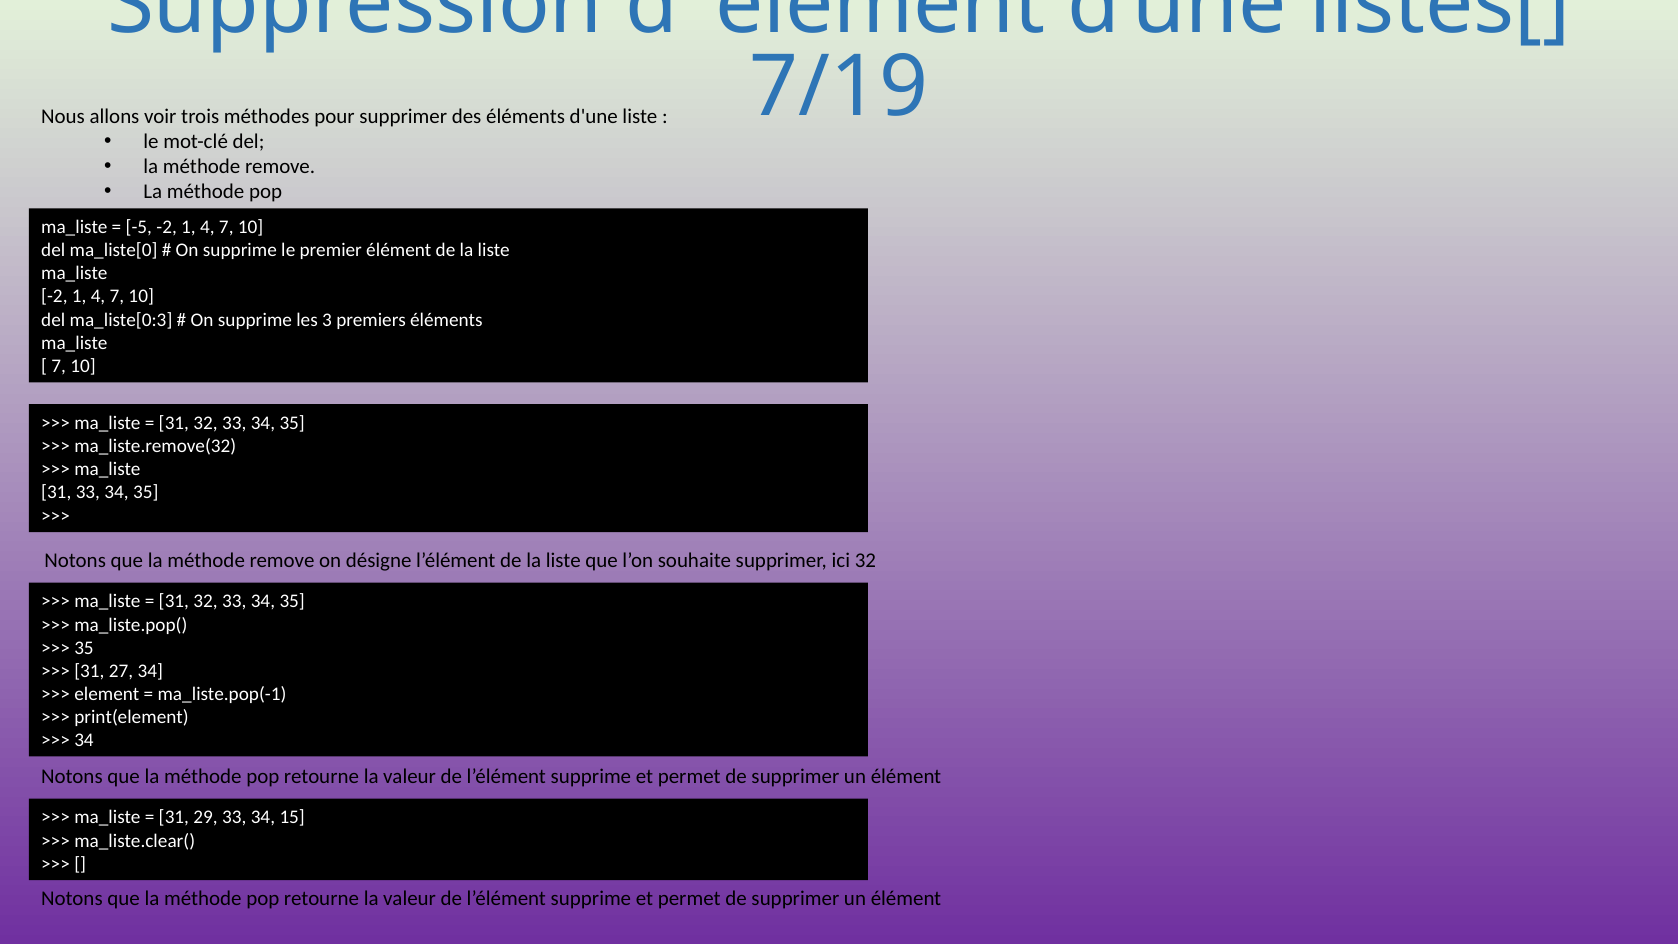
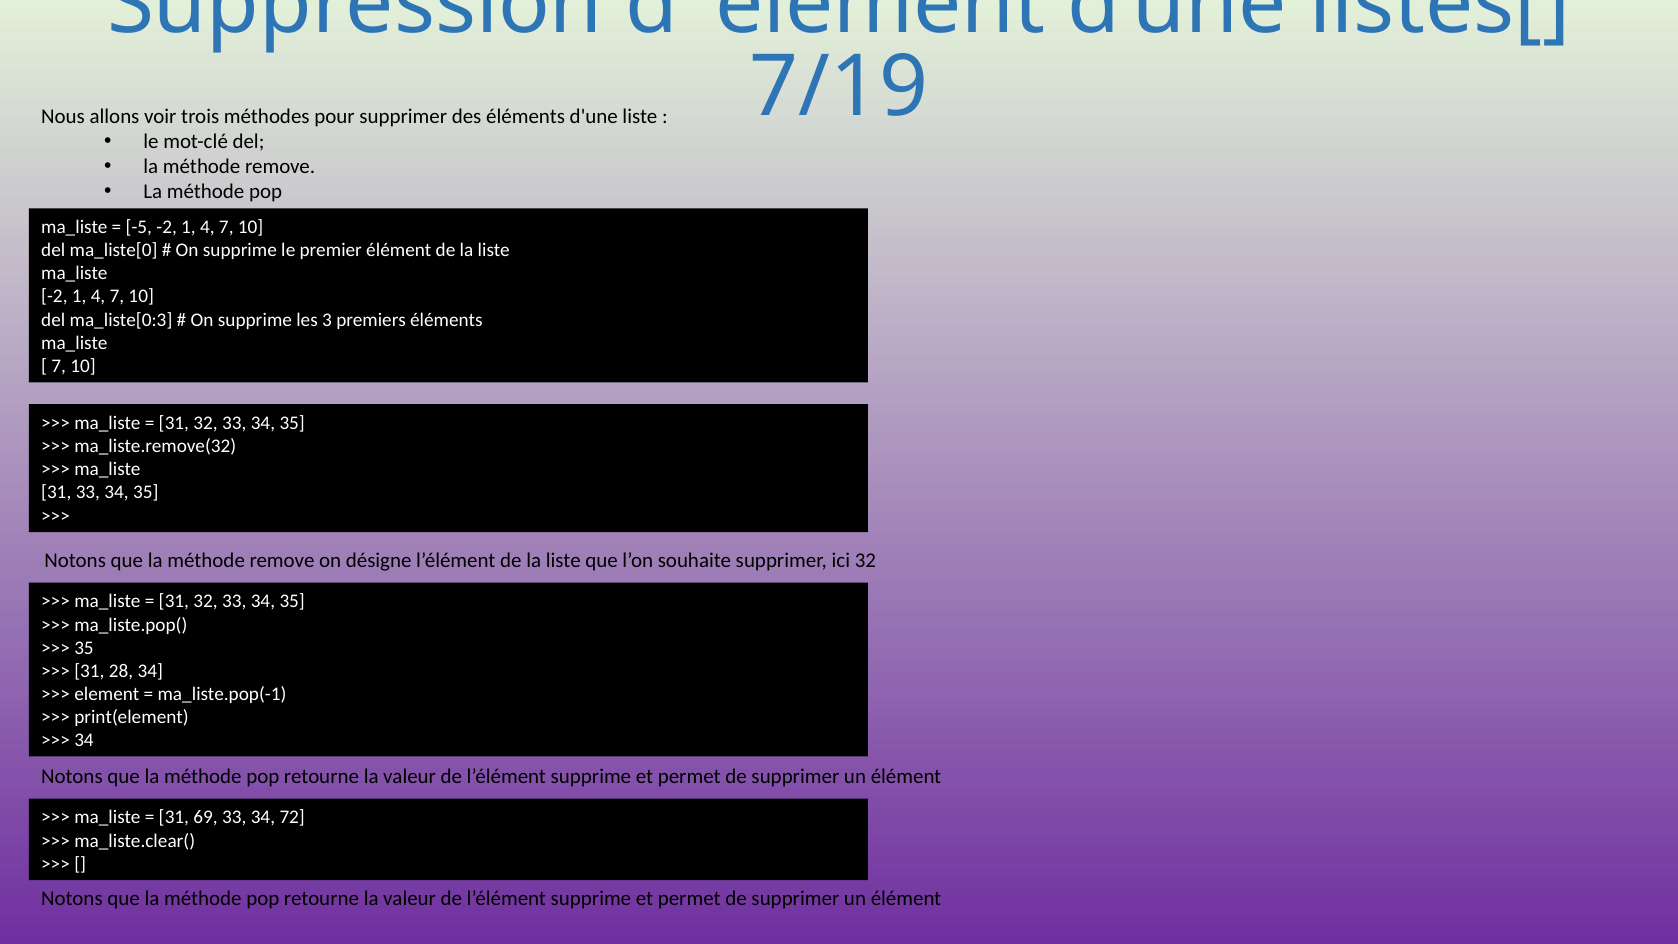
27: 27 -> 28
29: 29 -> 69
15: 15 -> 72
